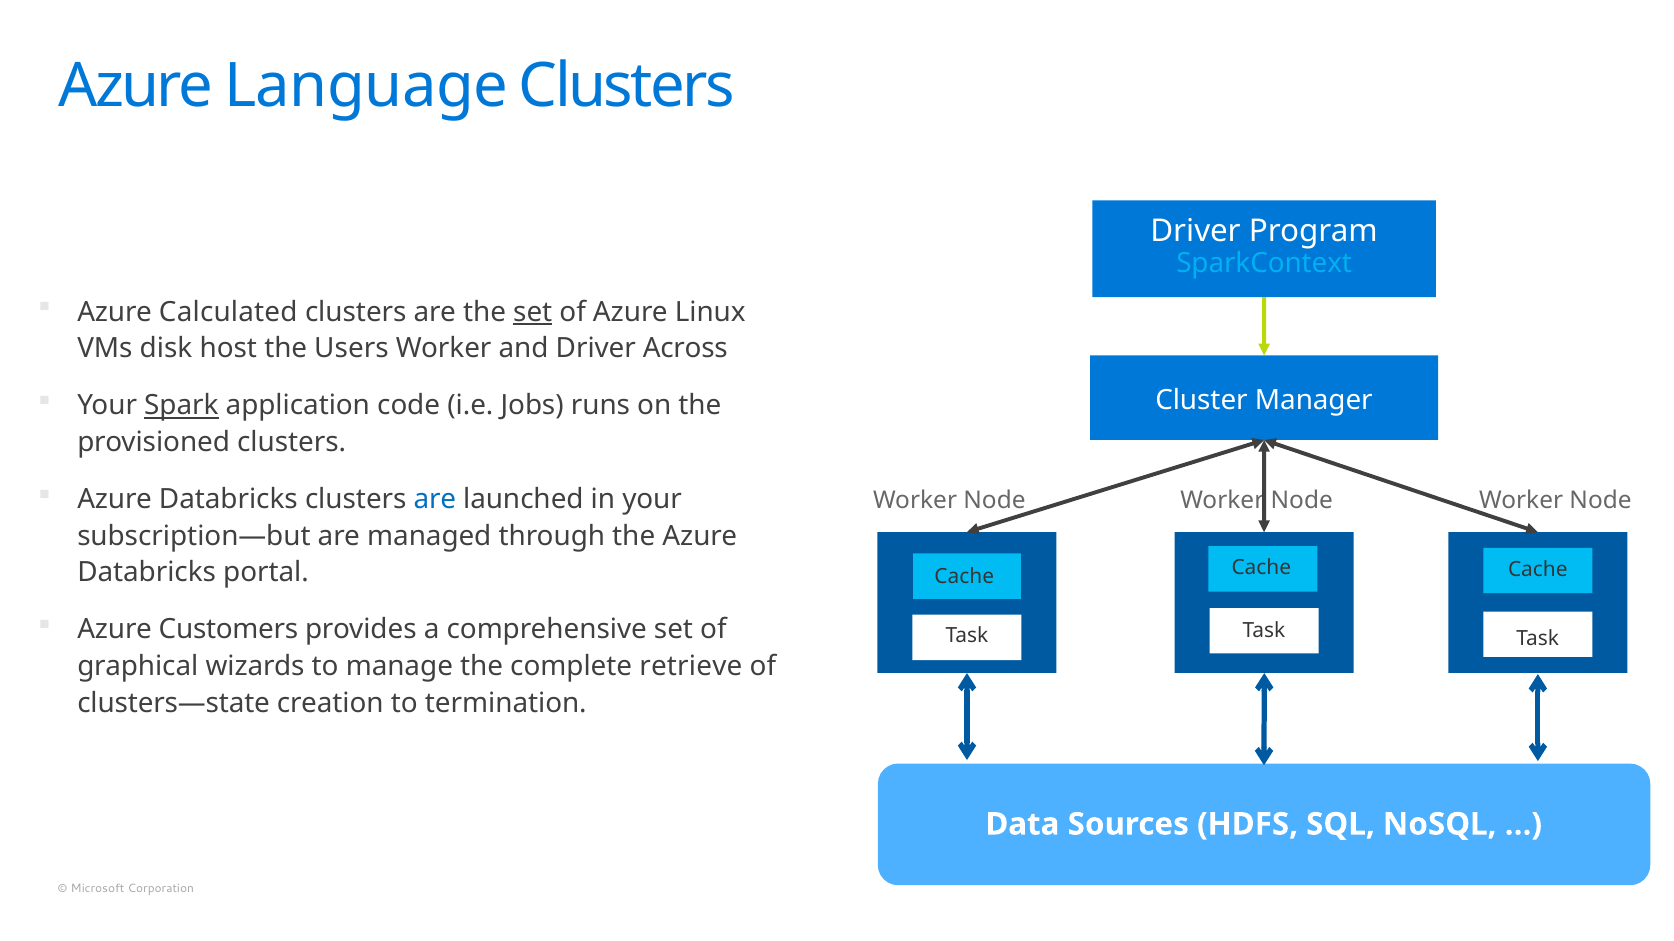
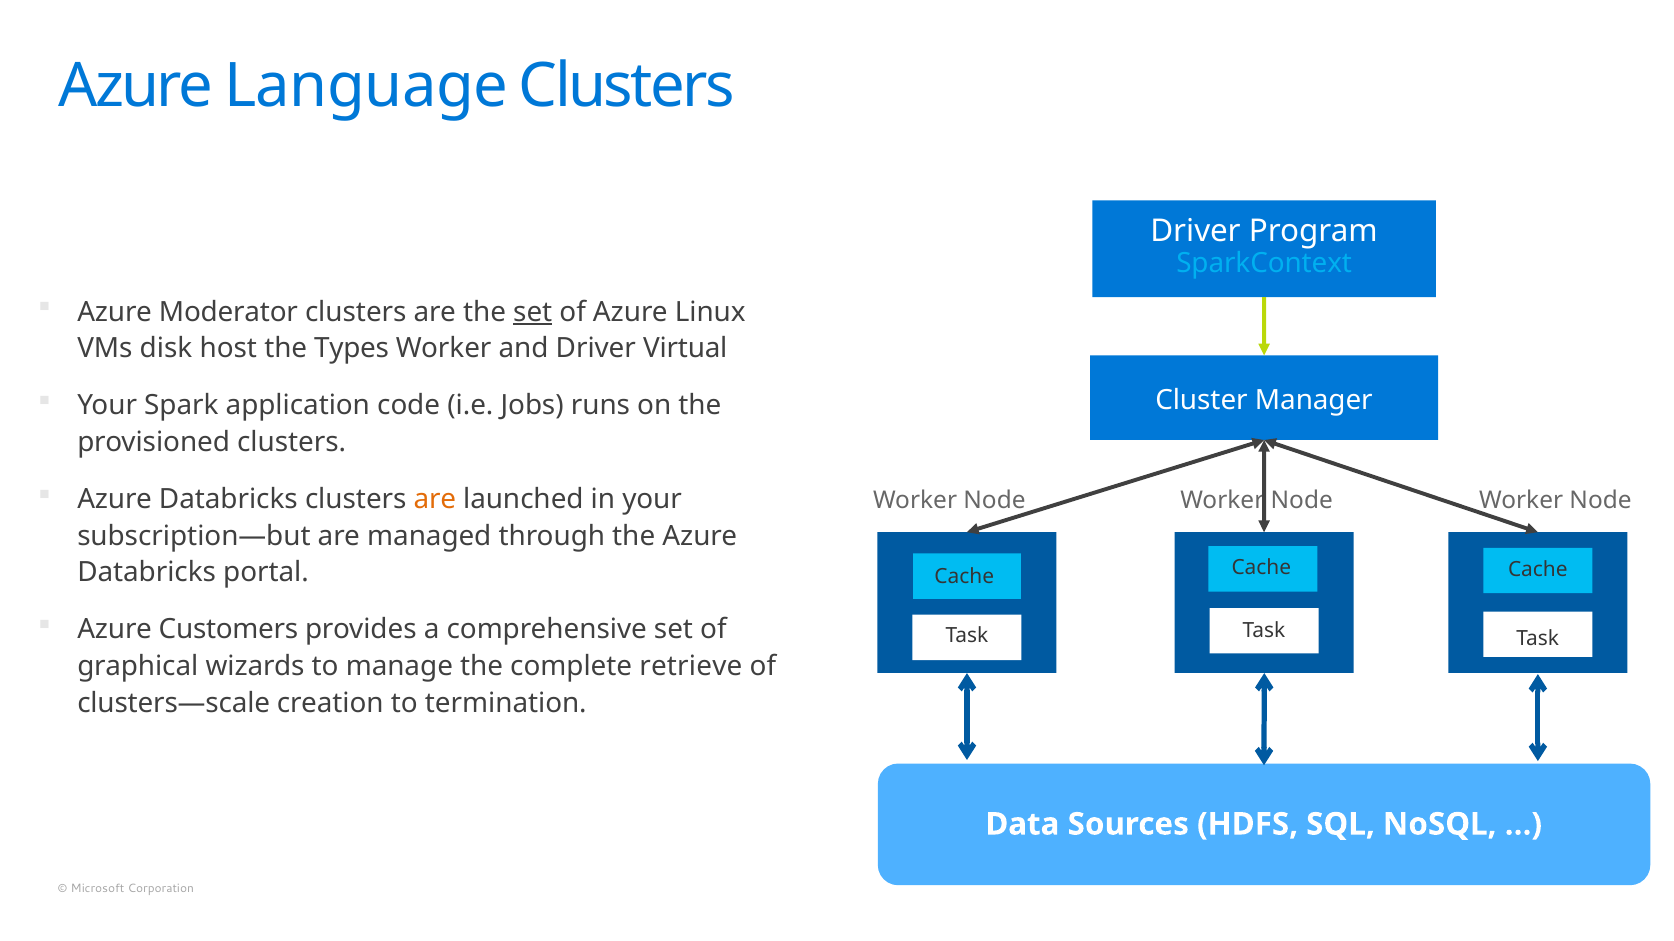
Calculated: Calculated -> Moderator
Users: Users -> Types
Across: Across -> Virtual
Spark underline: present -> none
are at (435, 500) colour: blue -> orange
clusters—state: clusters—state -> clusters—scale
